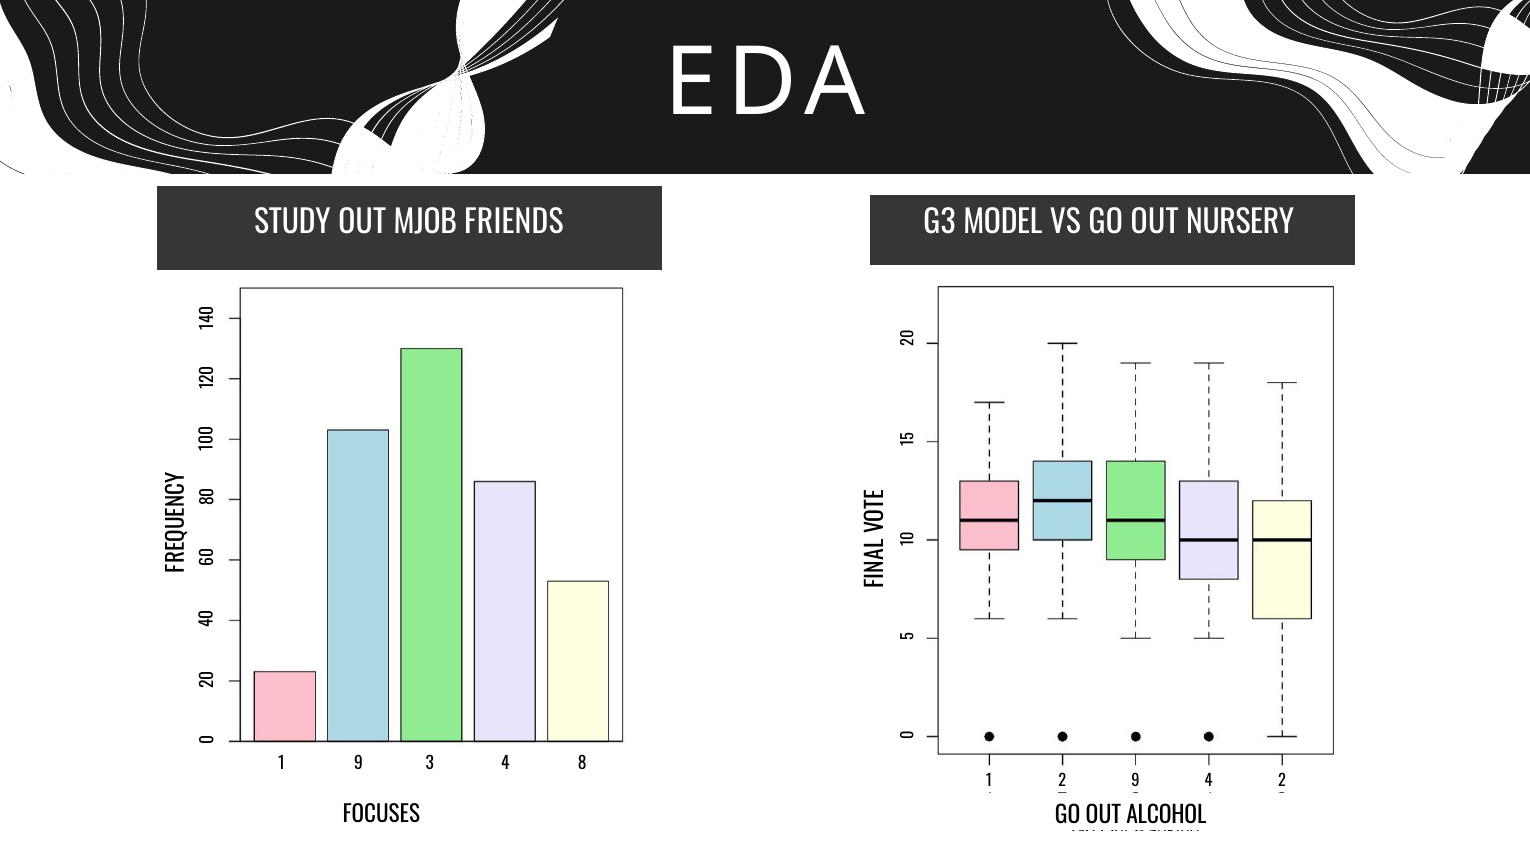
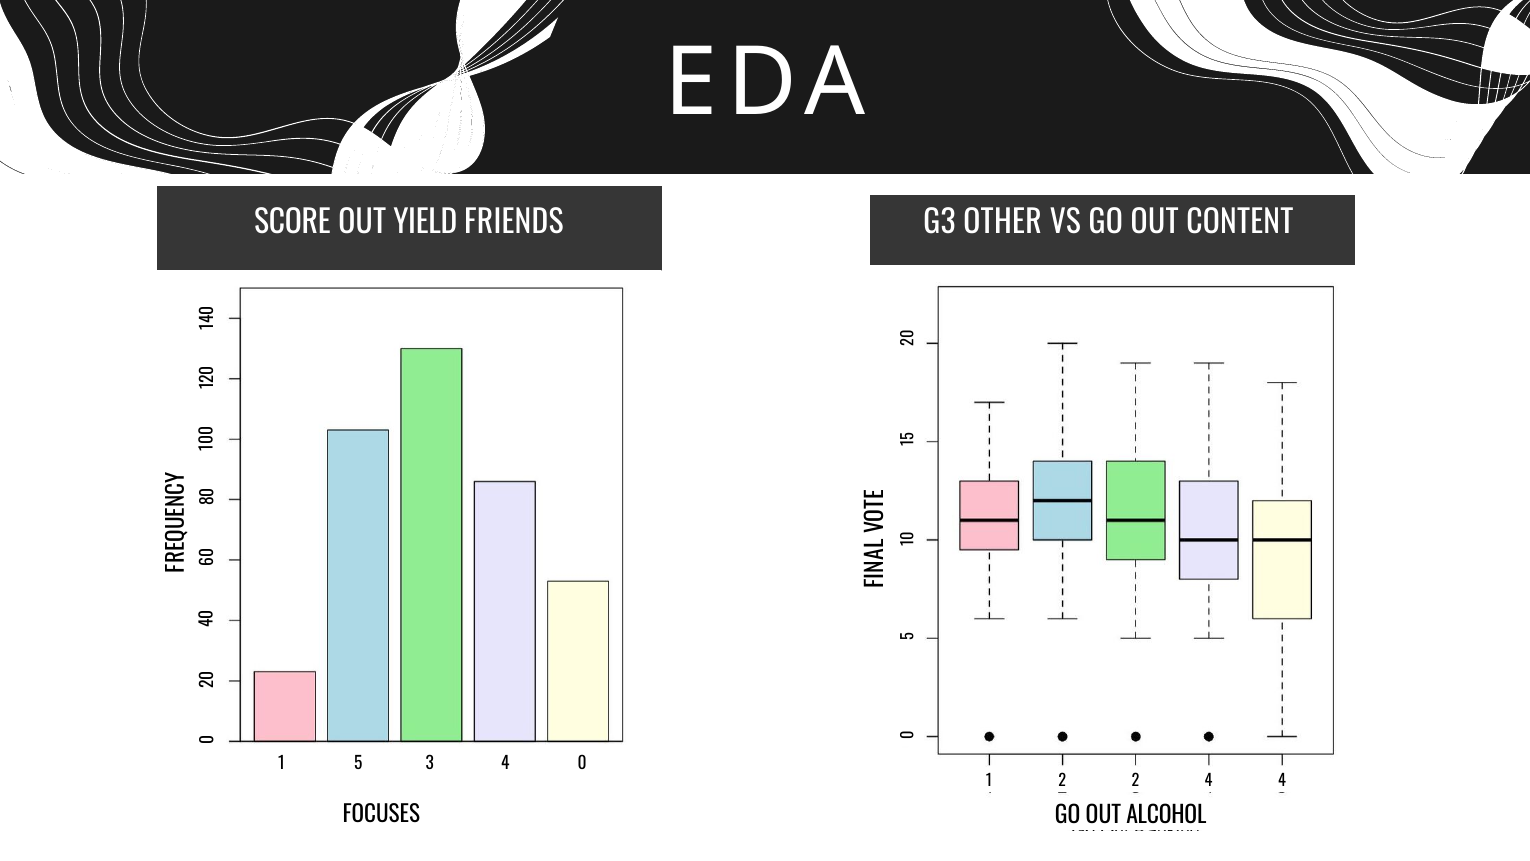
STUDY: STUDY -> SCORE
MJOB: MJOB -> YIELD
MODEL: MODEL -> OTHER
NURSERY: NURSERY -> CONTENT
9 at (358, 764): 9 -> 5
3 4 8: 8 -> 0
2 9: 9 -> 2
4 2: 2 -> 4
